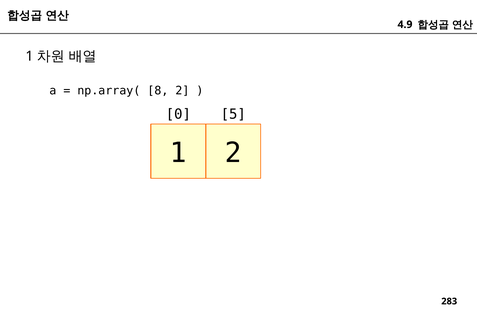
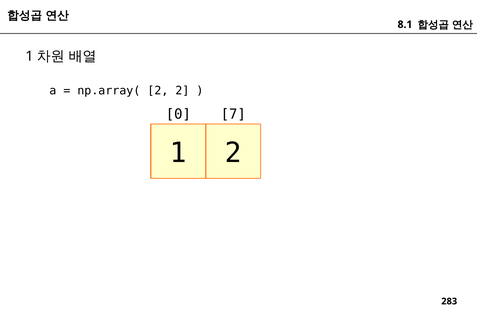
4.9: 4.9 -> 8.1
np.array( 8: 8 -> 2
5: 5 -> 7
